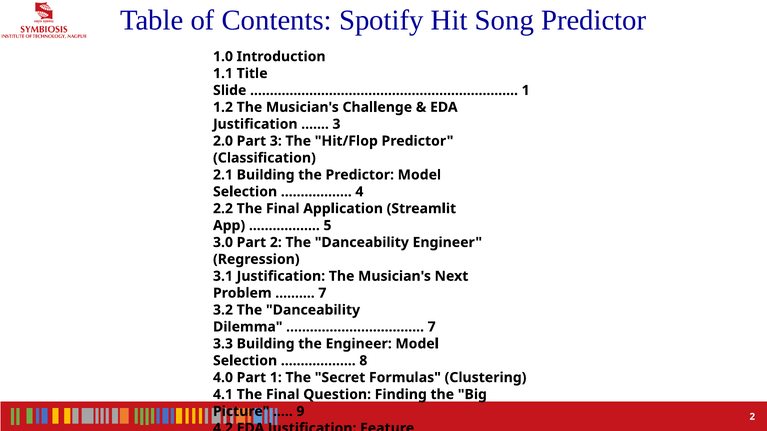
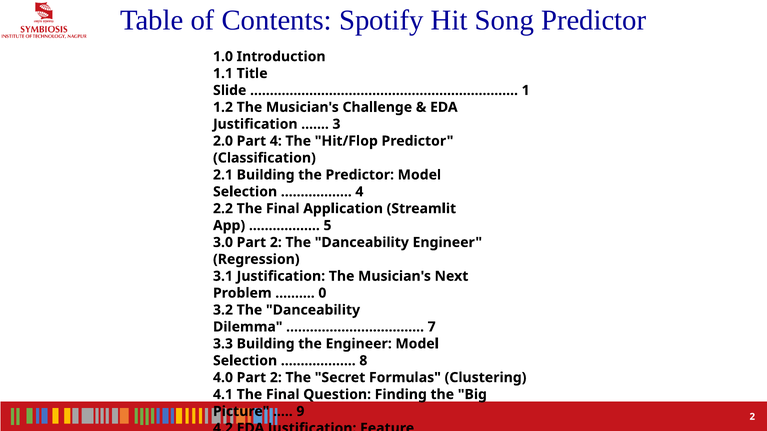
Part 3: 3 -> 4
7 at (322, 293): 7 -> 0
4.0 Part 1: 1 -> 2
